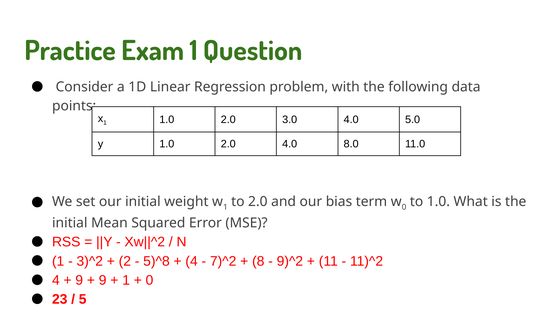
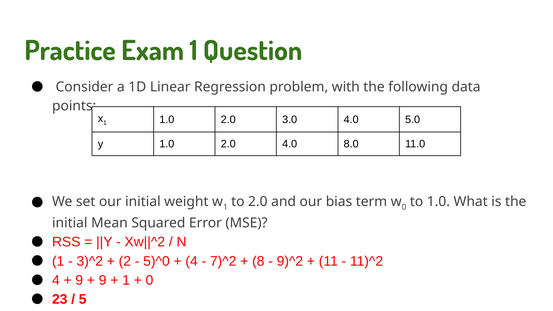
5)^8: 5)^8 -> 5)^0
